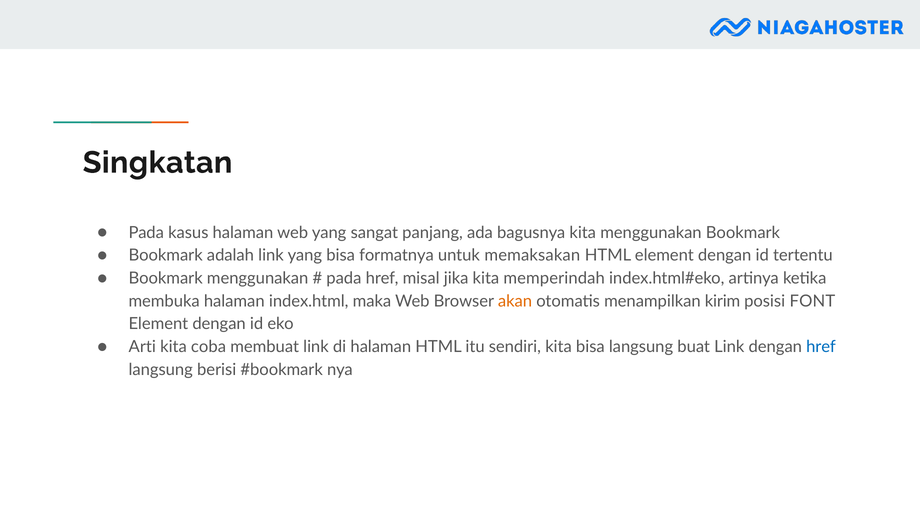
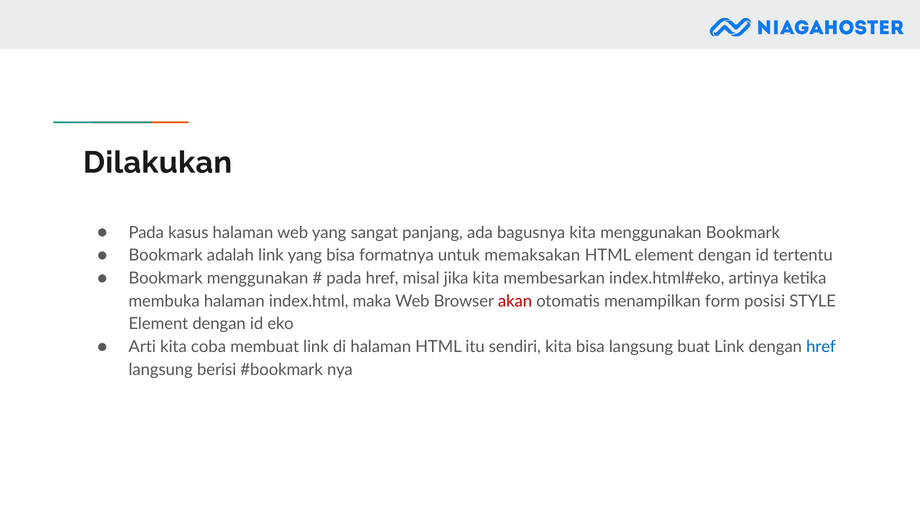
Singkatan: Singkatan -> Dilakukan
memperindah: memperindah -> membesarkan
akan colour: orange -> red
kirim: kirim -> form
FONT: FONT -> STYLE
